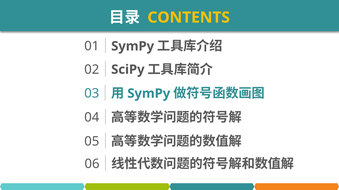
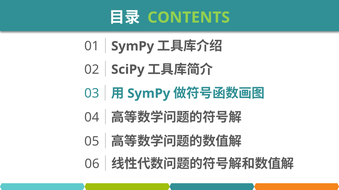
CONTENTS colour: yellow -> light green
